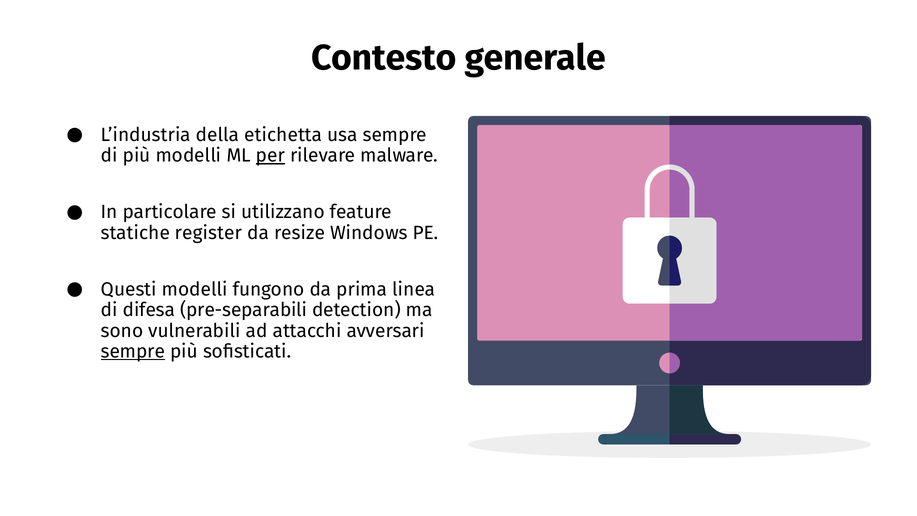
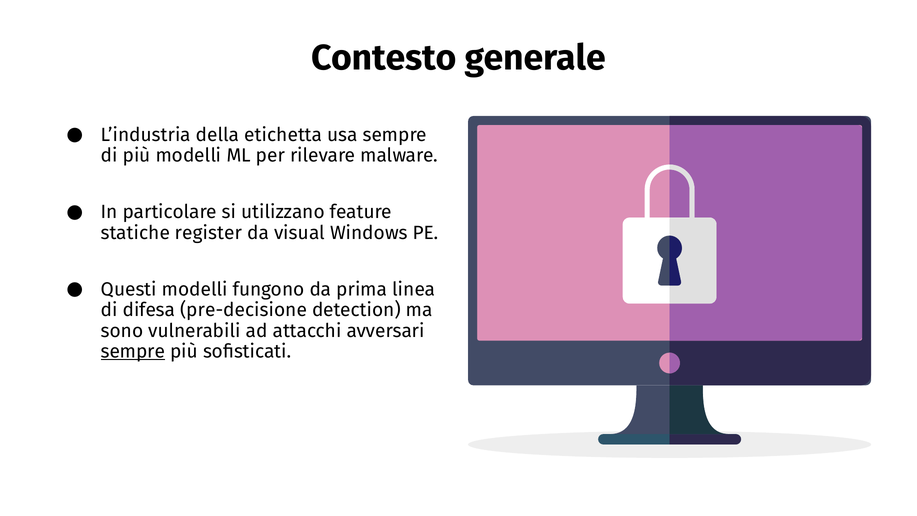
per underline: present -> none
resize: resize -> visual
pre-separabili: pre-separabili -> pre-decisione
